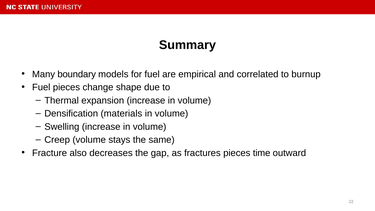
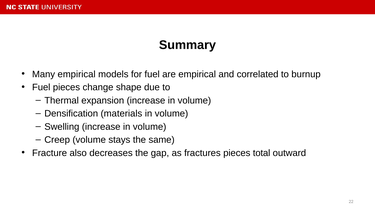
Many boundary: boundary -> empirical
time: time -> total
